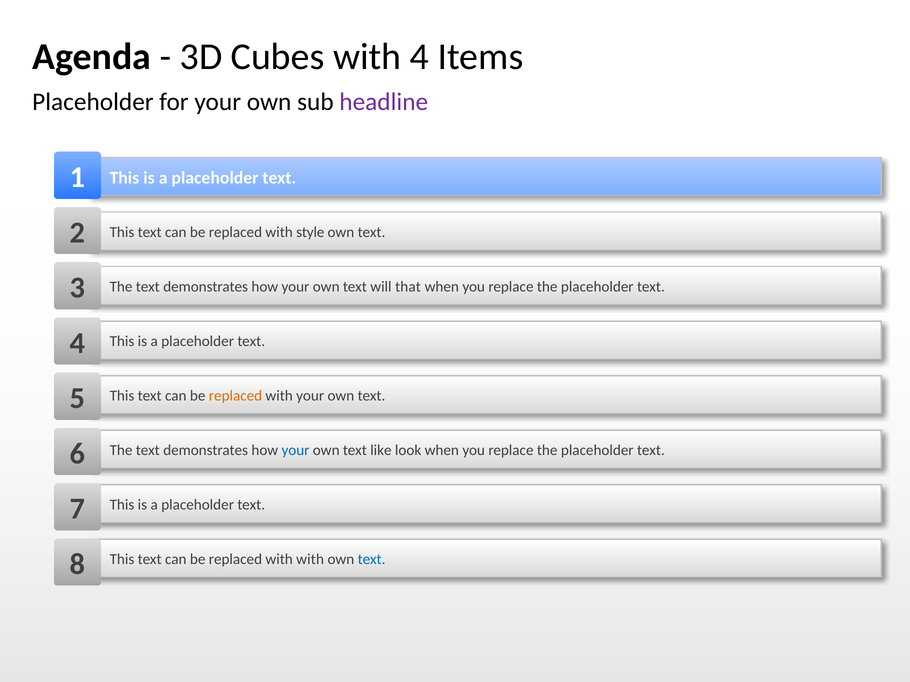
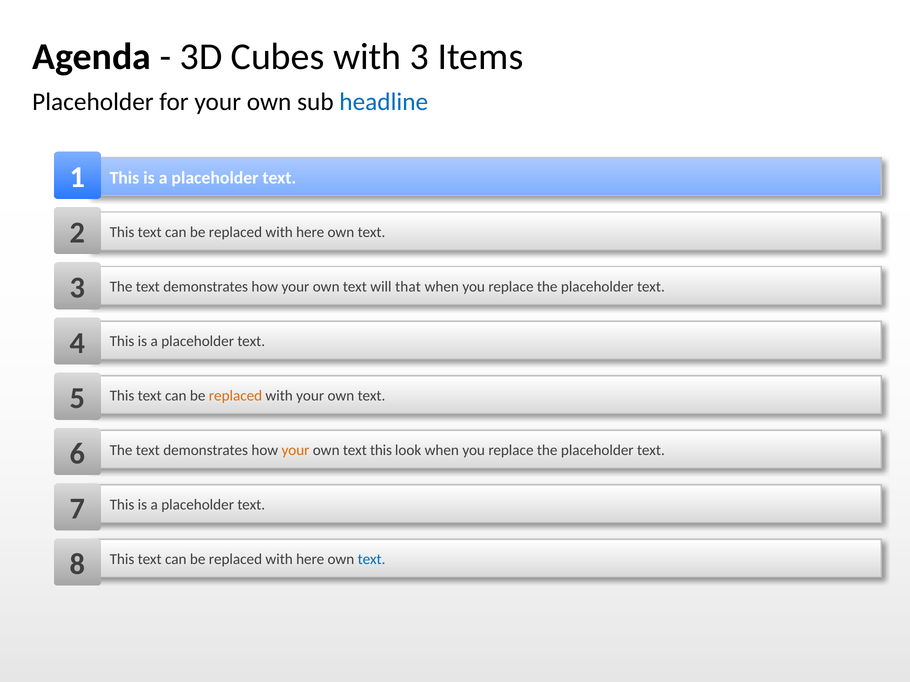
with 4: 4 -> 3
headline colour: purple -> blue
style at (310, 232): style -> here
your at (295, 451) colour: blue -> orange
text like: like -> this
with at (310, 560): with -> here
